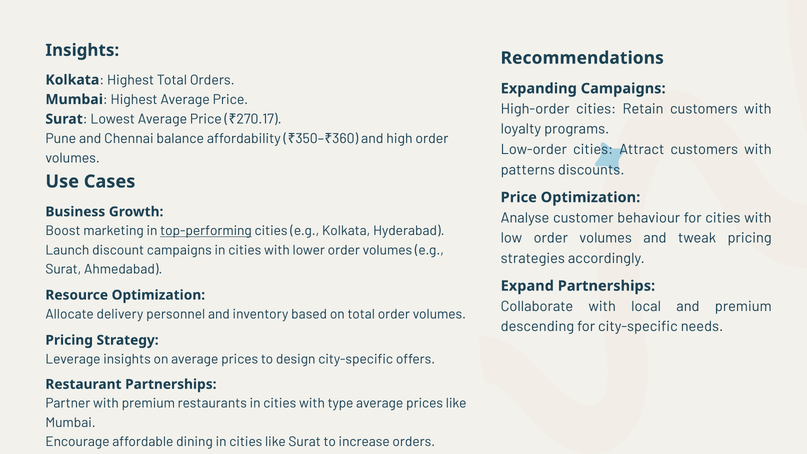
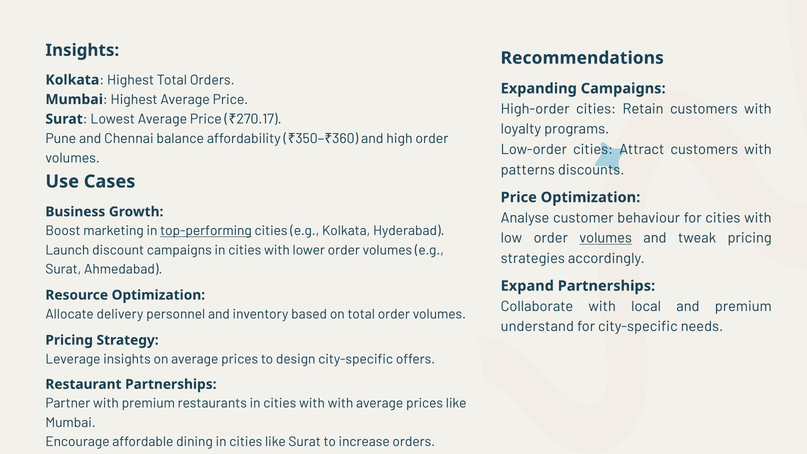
volumes at (606, 238) underline: none -> present
descending: descending -> understand
with type: type -> with
